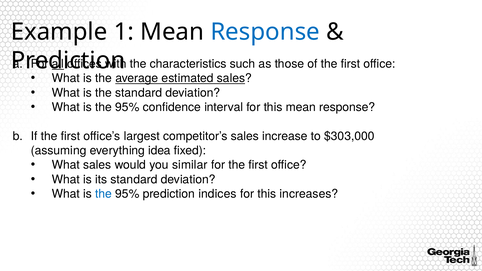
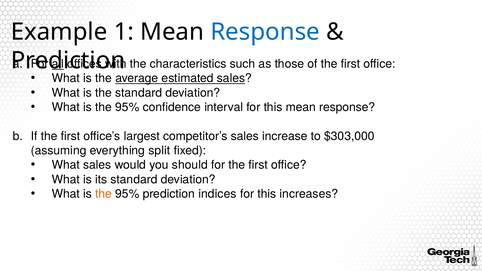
idea: idea -> split
similar: similar -> should
the at (104, 194) colour: blue -> orange
